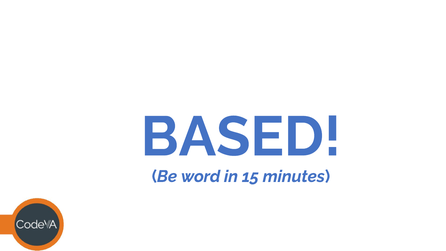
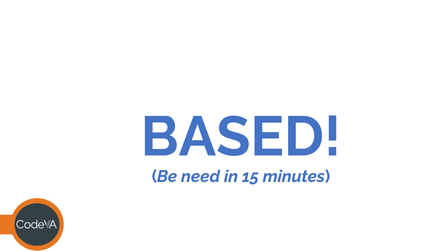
word: word -> need
